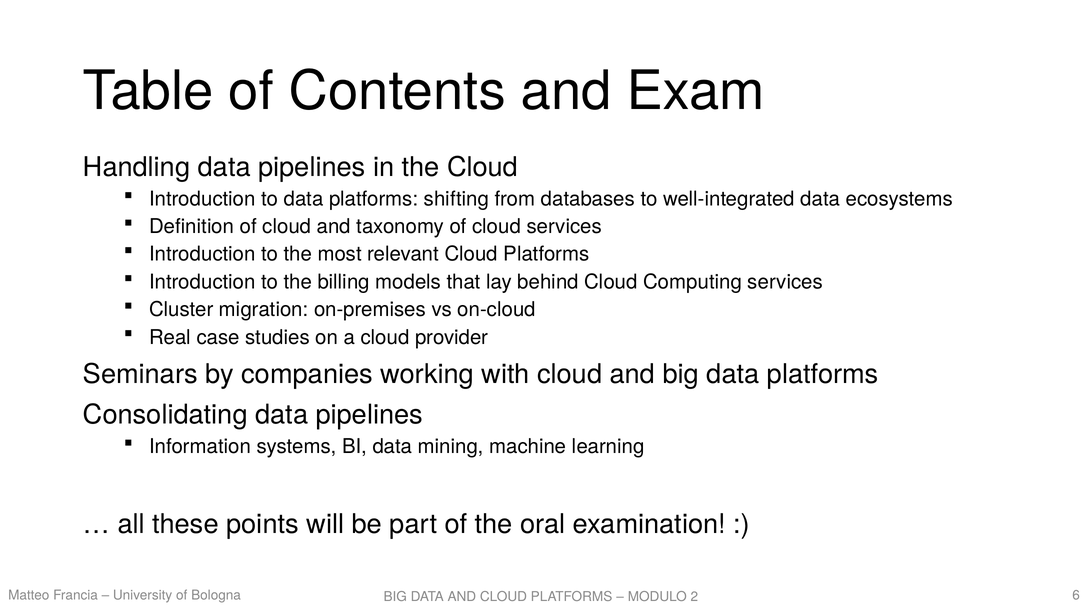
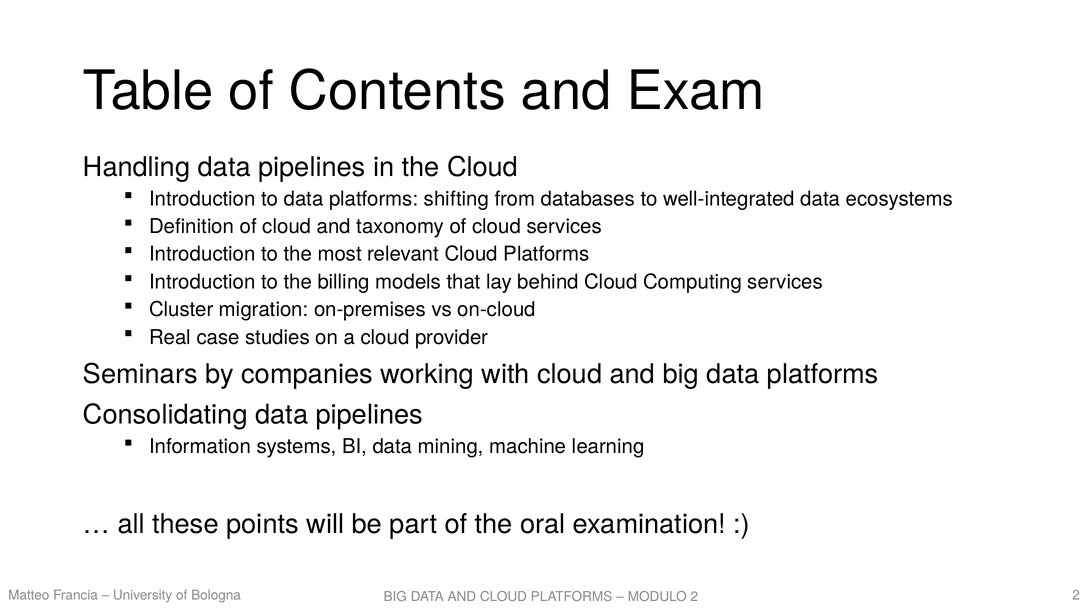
Bologna 6: 6 -> 2
